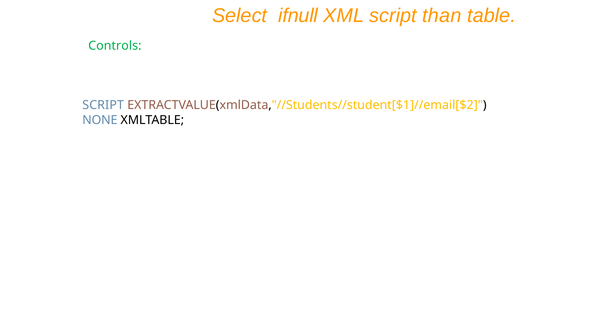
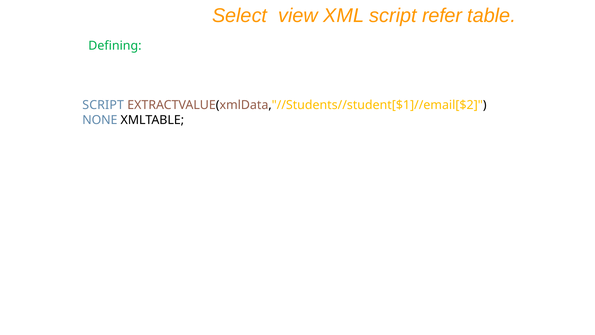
ifnull: ifnull -> view
than: than -> refer
Controls: Controls -> Defining
